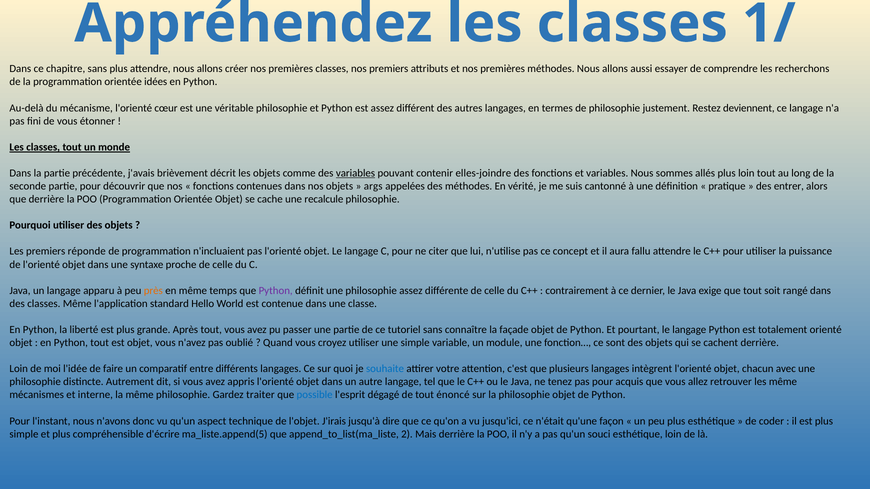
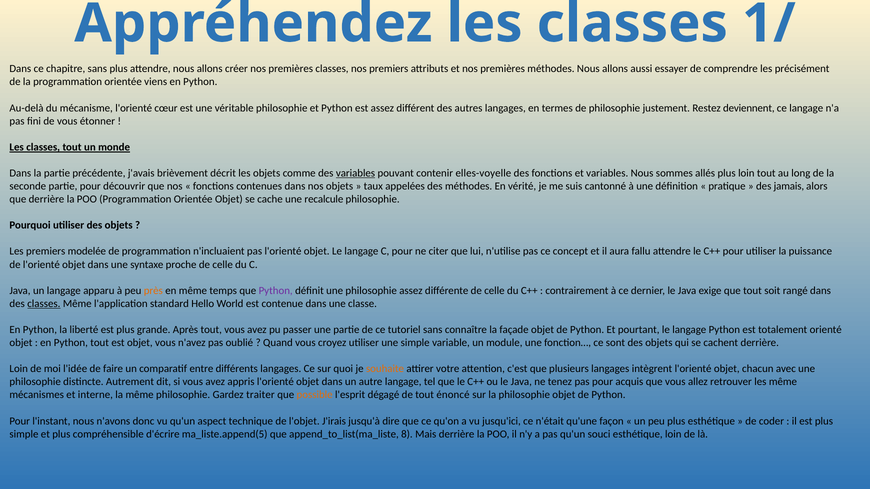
recherchons: recherchons -> précisément
idées: idées -> viens
elles-joindre: elles-joindre -> elles-voyelle
args: args -> taux
entrer: entrer -> jamais
réponde: réponde -> modelée
classes at (44, 304) underline: none -> present
souhaite colour: blue -> orange
possible colour: blue -> orange
2: 2 -> 8
